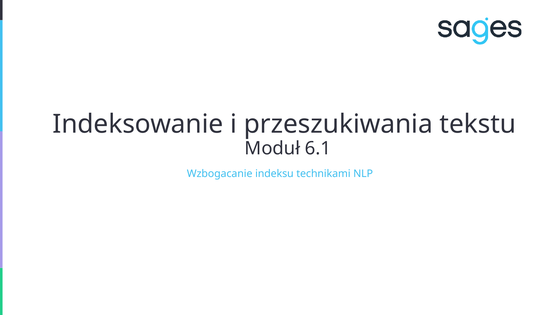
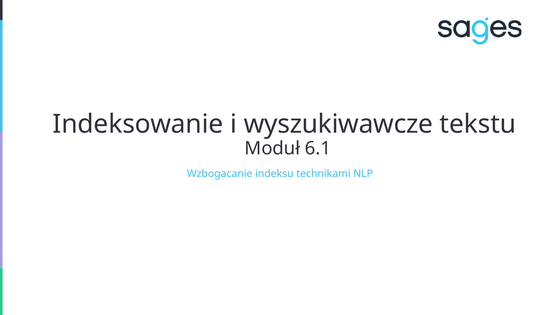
przeszukiwania: przeszukiwania -> wyszukiwawcze
